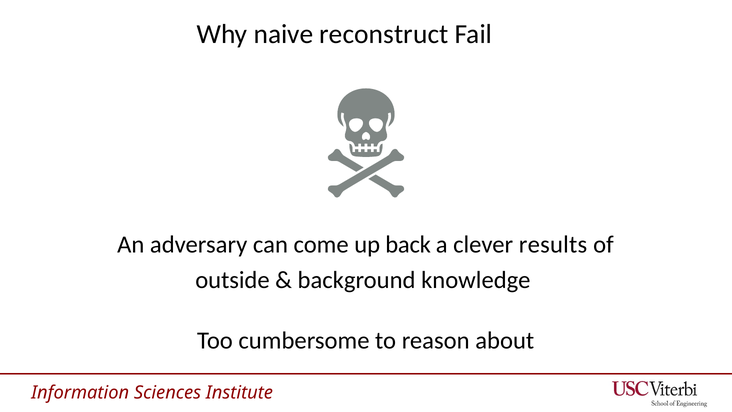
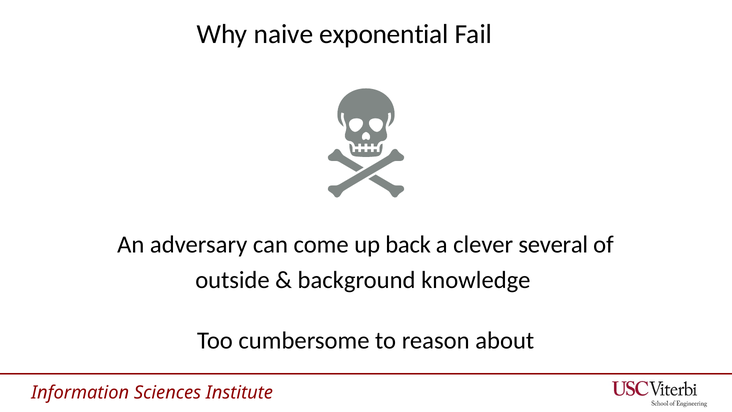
reconstruct: reconstruct -> exponential
results: results -> several
